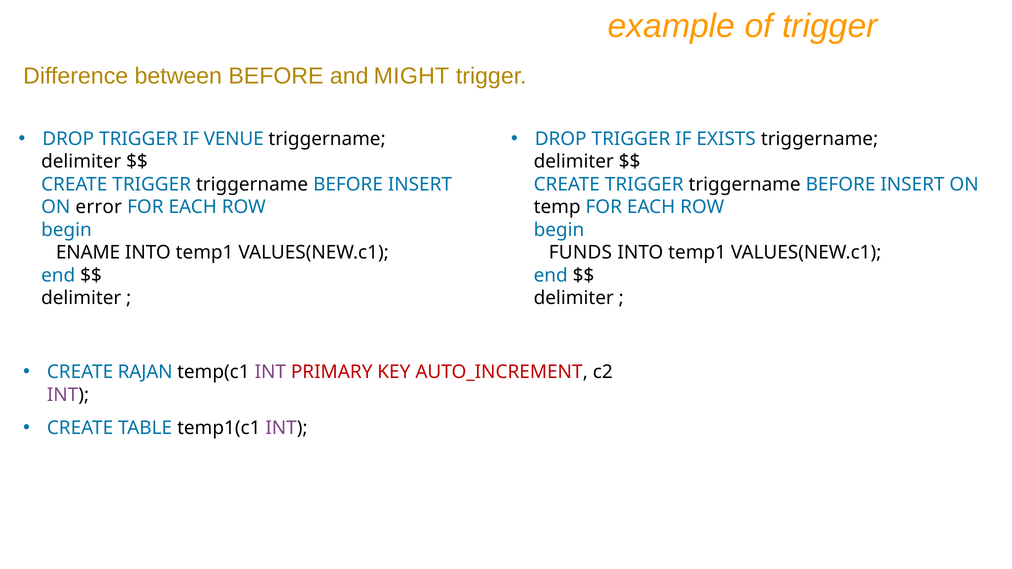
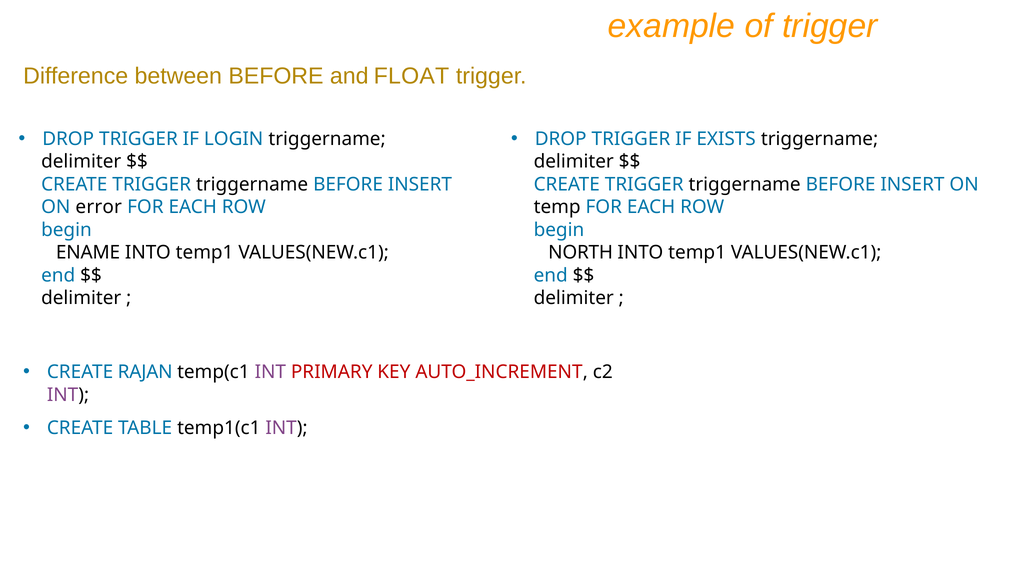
MIGHT: MIGHT -> FLOAT
VENUE: VENUE -> LOGIN
FUNDS: FUNDS -> NORTH
